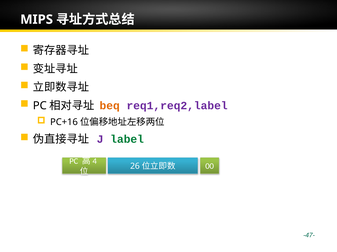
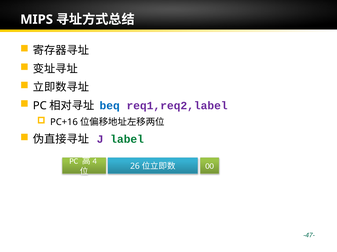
beq colour: orange -> blue
